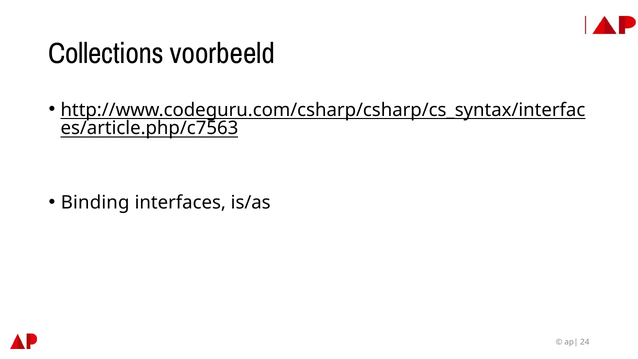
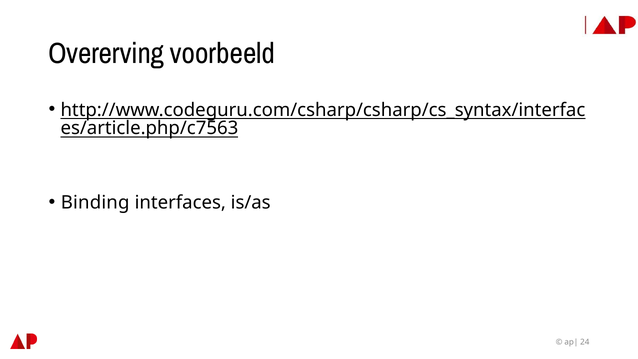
Collections: Collections -> Overerving
